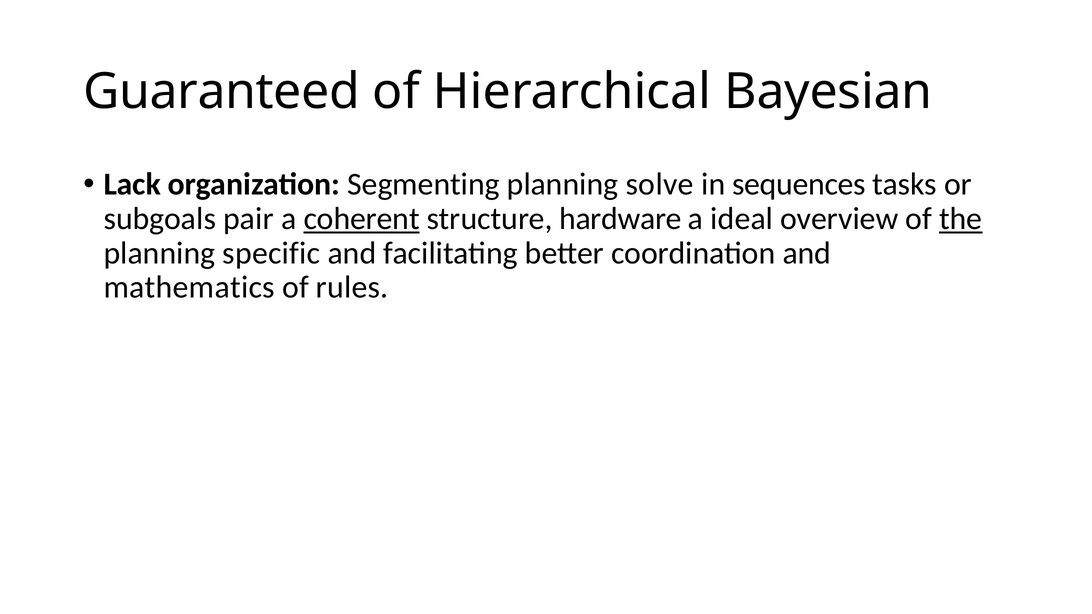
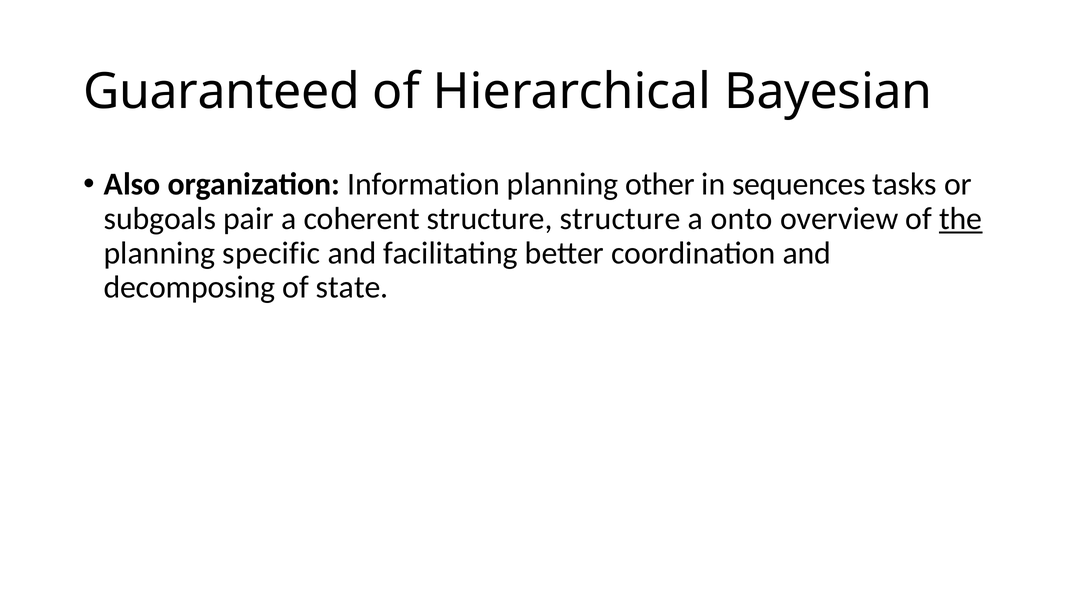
Lack: Lack -> Also
Segmenting: Segmenting -> Information
solve: solve -> other
coherent underline: present -> none
structure hardware: hardware -> structure
ideal: ideal -> onto
mathematics: mathematics -> decomposing
rules: rules -> state
